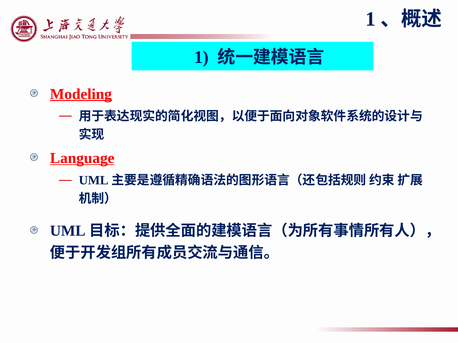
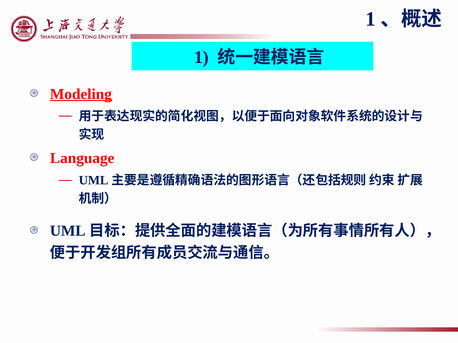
Language underline: present -> none
